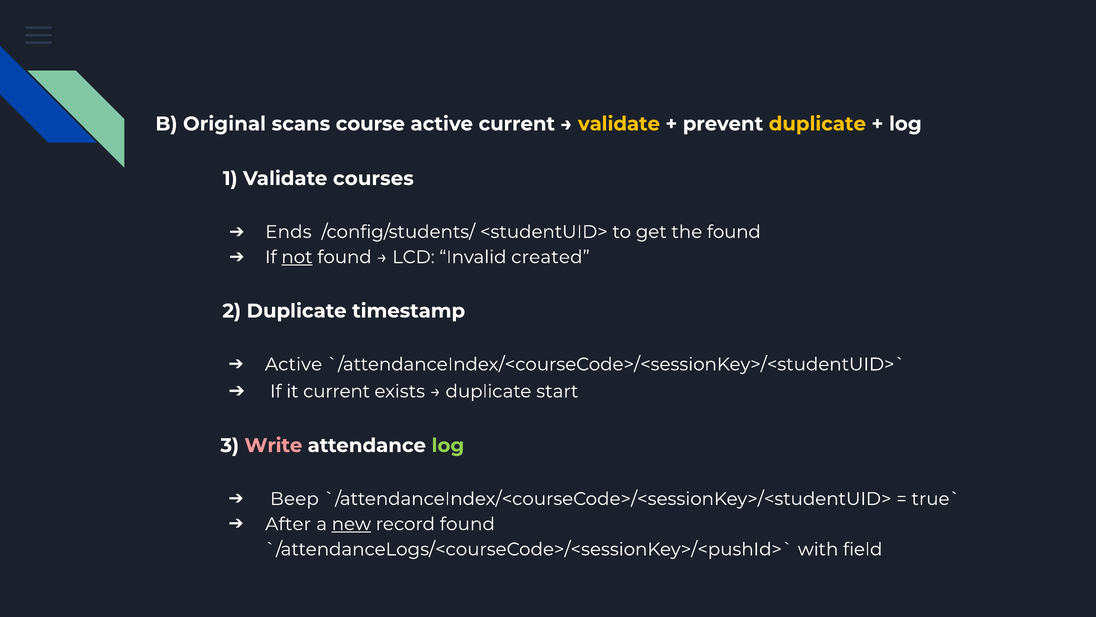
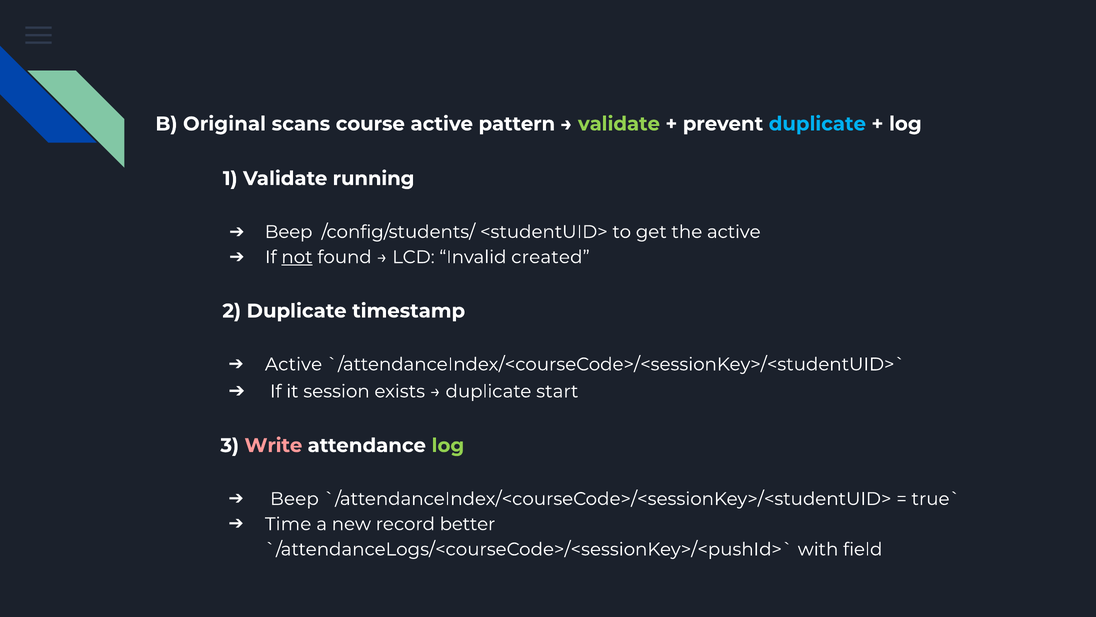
active current: current -> pattern
validate at (619, 124) colour: yellow -> light green
duplicate at (817, 124) colour: yellow -> light blue
courses: courses -> running
Ends at (288, 232): Ends -> Beep
the found: found -> active
it current: current -> session
After: After -> Time
new underline: present -> none
record found: found -> better
